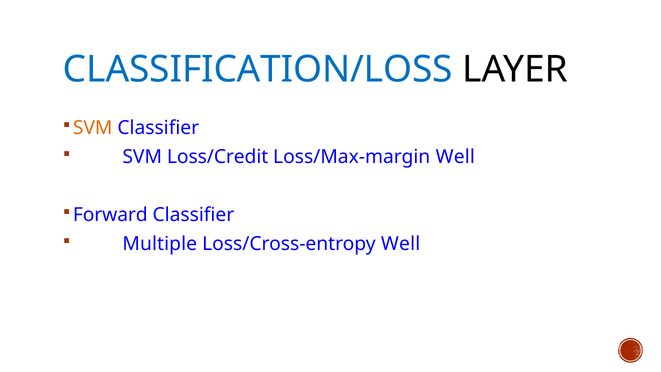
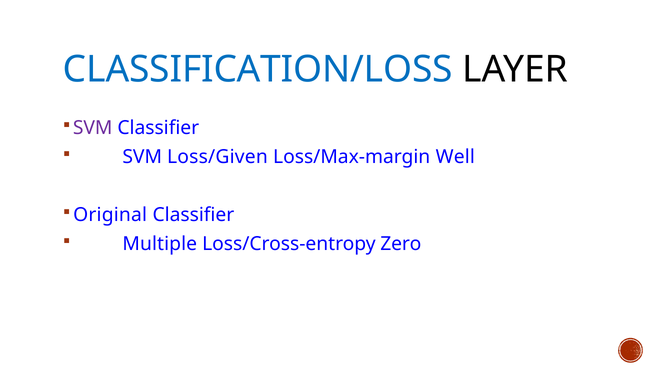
SVM at (93, 128) colour: orange -> purple
Loss/Credit: Loss/Credit -> Loss/Given
Forward: Forward -> Original
Loss/Cross-entropy Well: Well -> Zero
